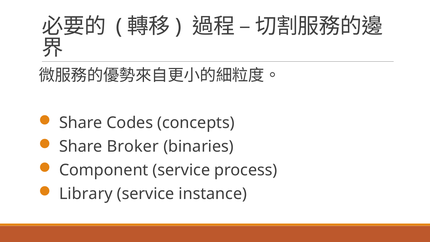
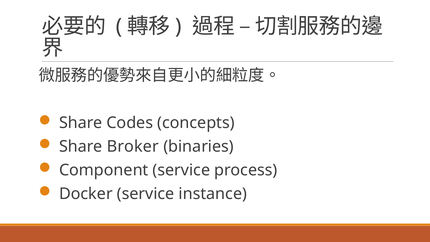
Library: Library -> Docker
